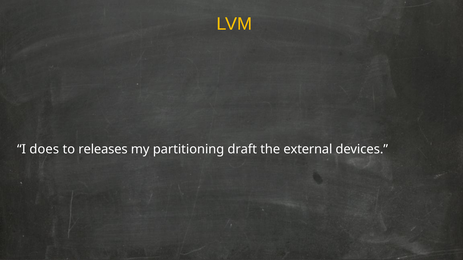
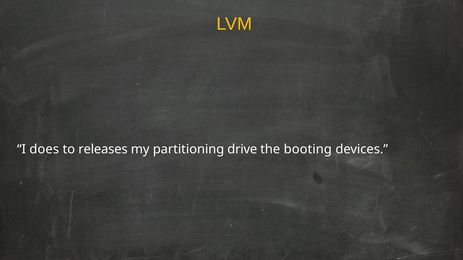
draft: draft -> drive
external: external -> booting
